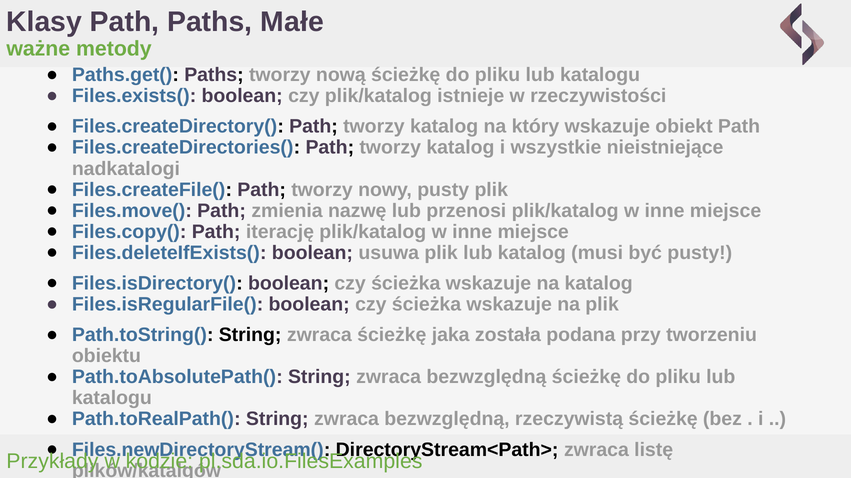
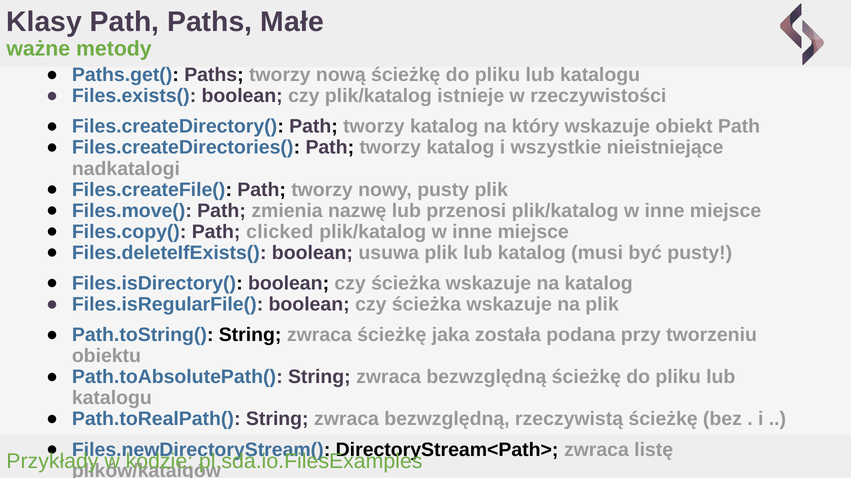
iterację: iterację -> clicked
